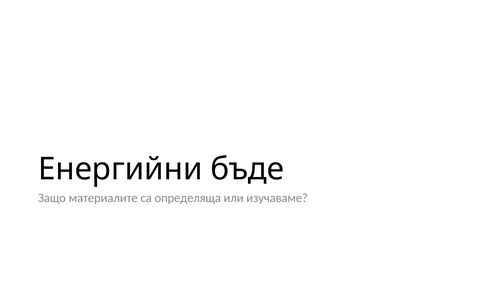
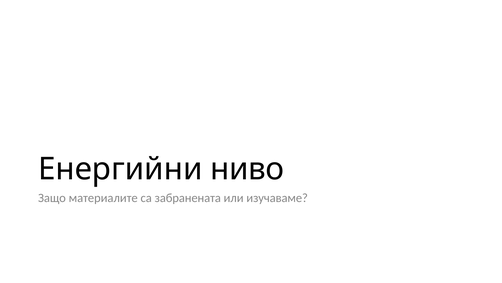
бъде: бъде -> ниво
определяща: определяща -> забранената
